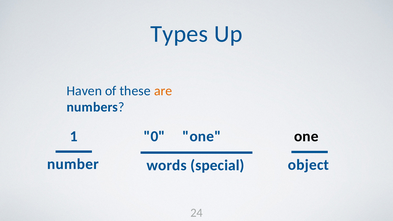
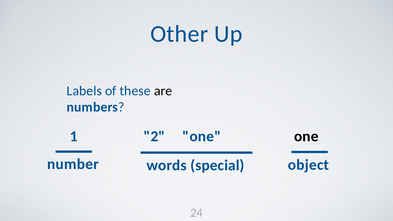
Types: Types -> Other
Haven: Haven -> Labels
are colour: orange -> black
0: 0 -> 2
